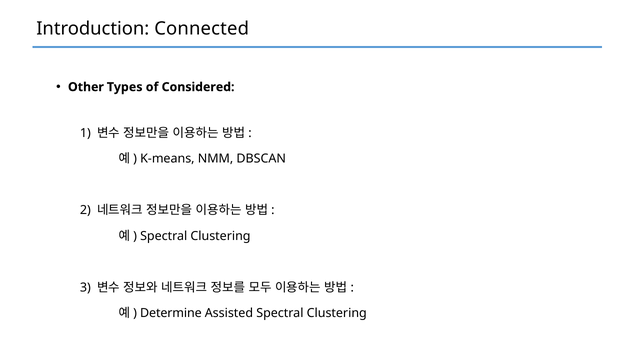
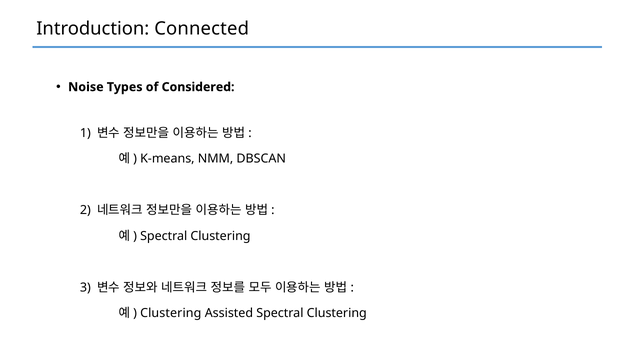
Other: Other -> Noise
Determine at (171, 314): Determine -> Clustering
